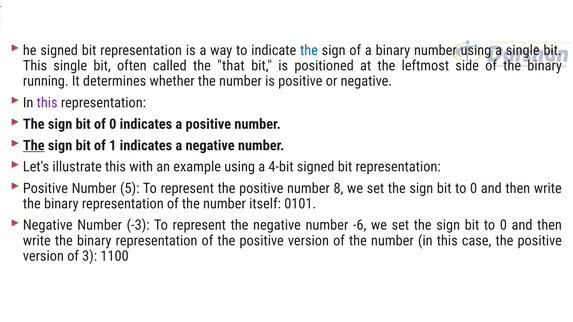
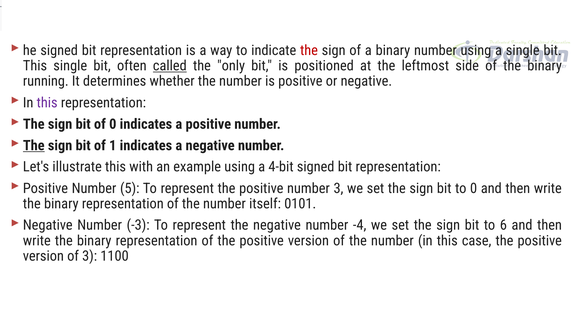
the at (309, 50) colour: blue -> red
called underline: none -> present
that: that -> only
number 8: 8 -> 3
-6: -6 -> -4
0 at (503, 225): 0 -> 6
